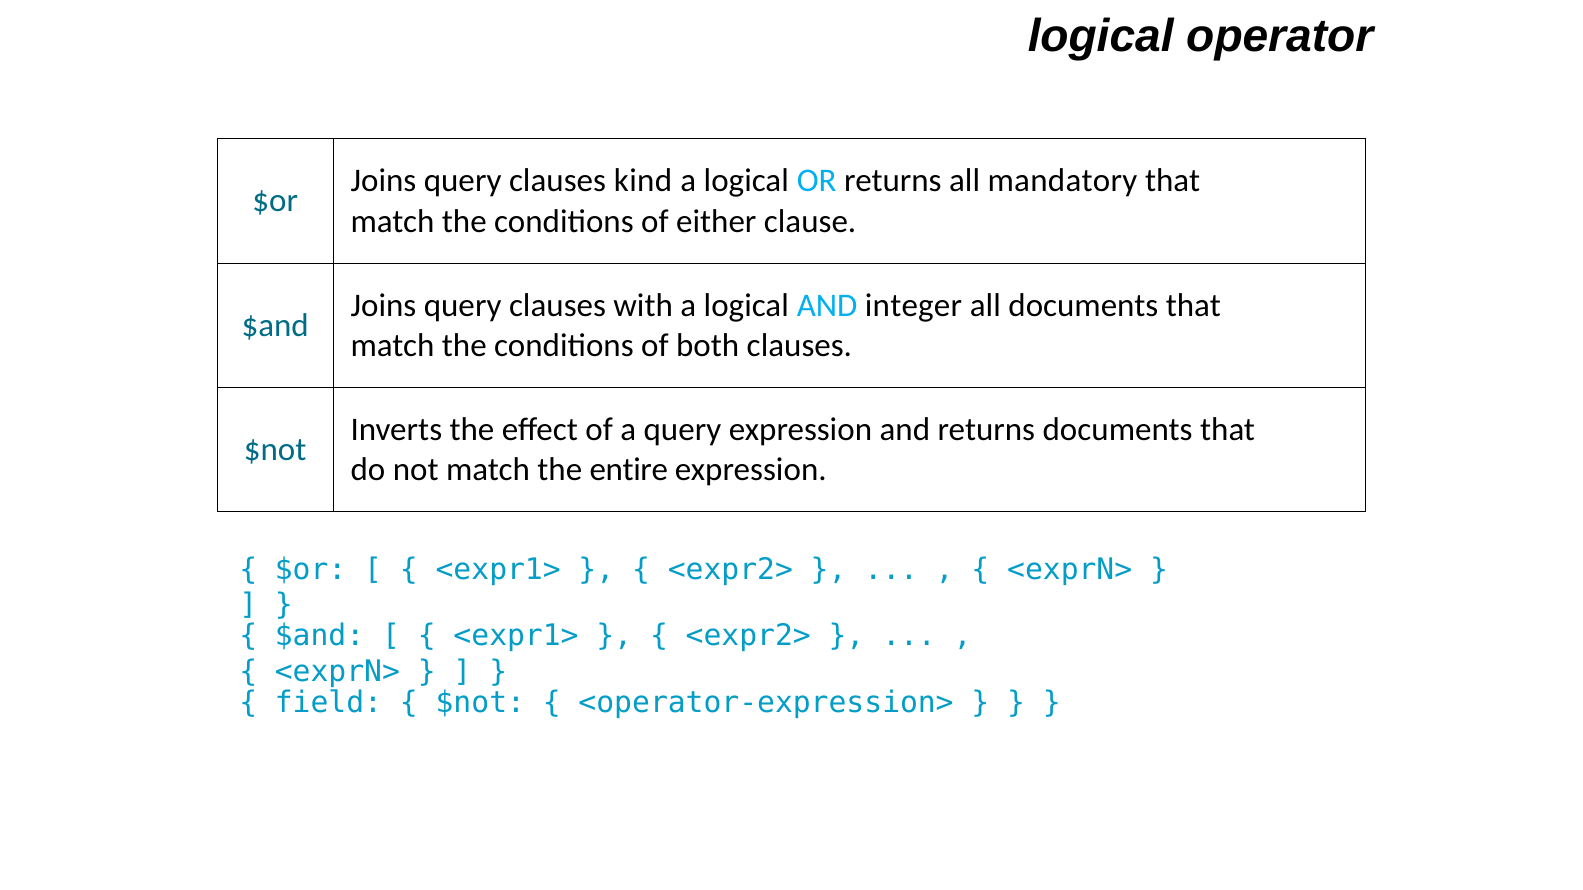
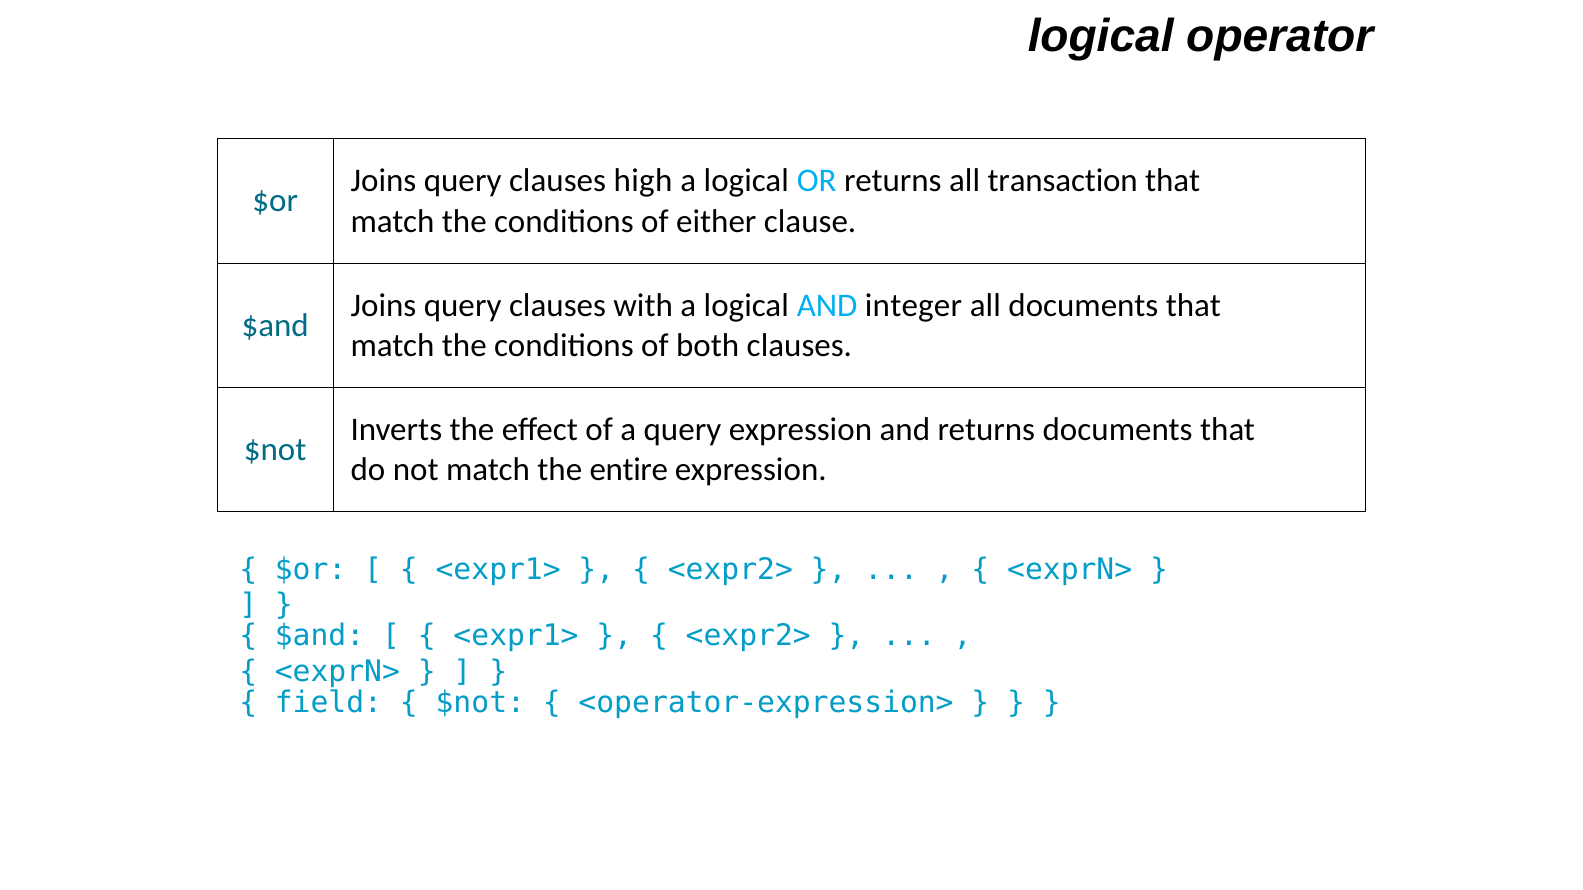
kind: kind -> high
mandatory: mandatory -> transaction
